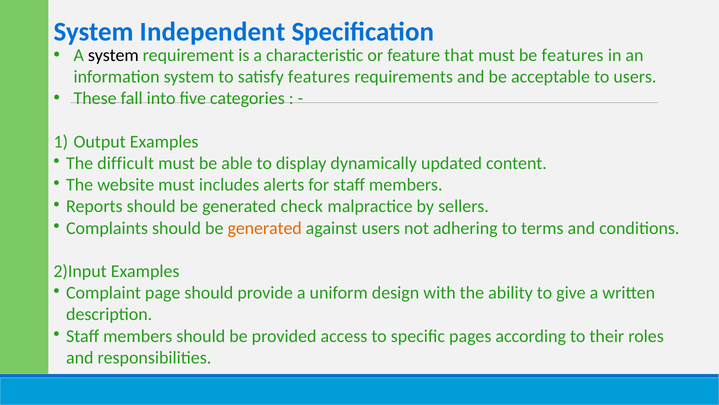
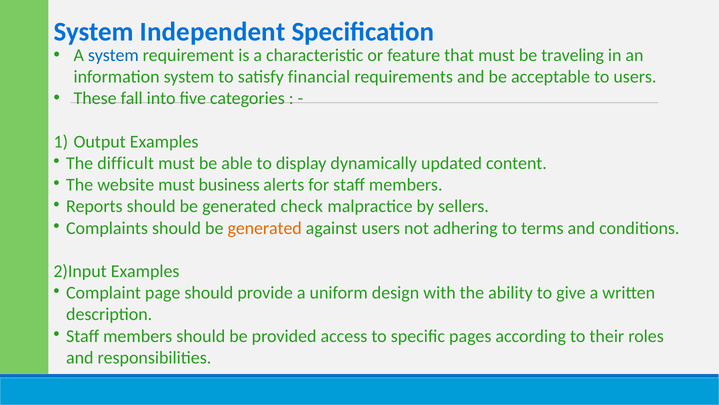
system at (113, 55) colour: black -> blue
be features: features -> traveling
satisfy features: features -> financial
includes: includes -> business
